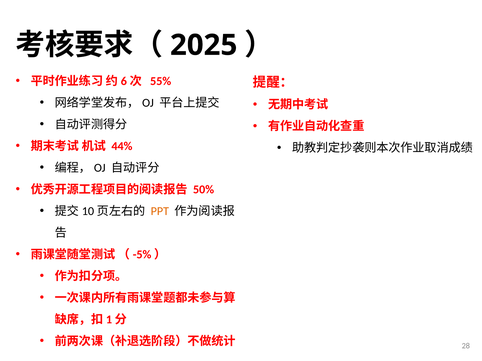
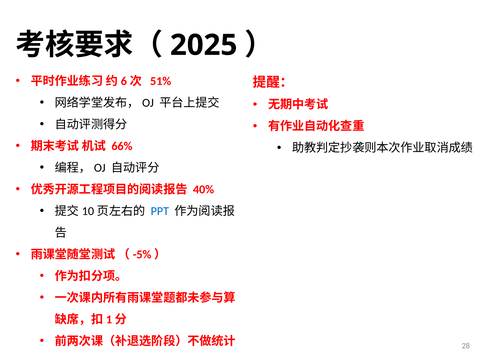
55%: 55% -> 51%
44%: 44% -> 66%
50%: 50% -> 40%
PPT colour: orange -> blue
